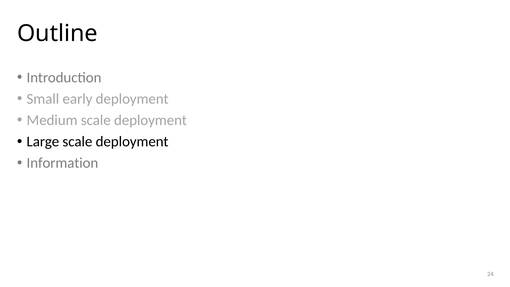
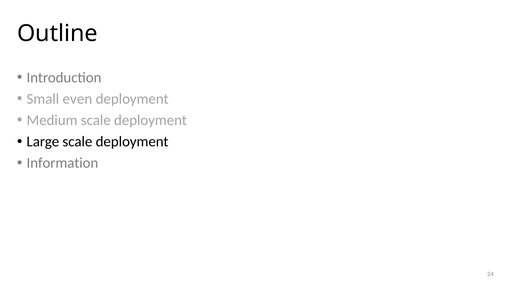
early: early -> even
